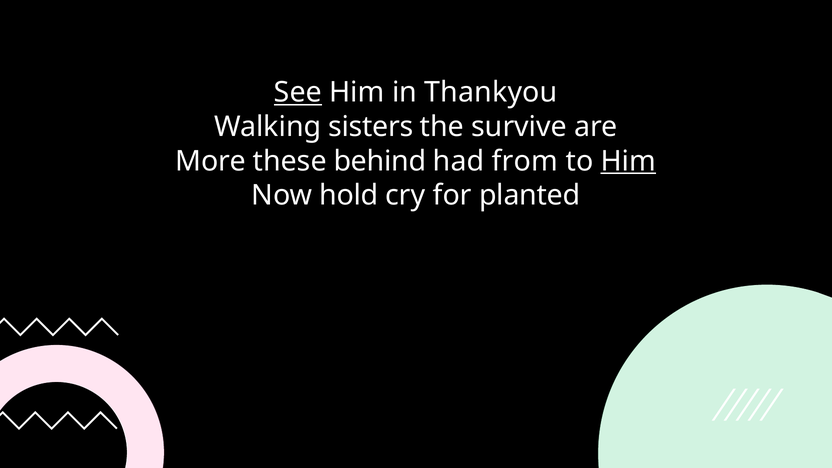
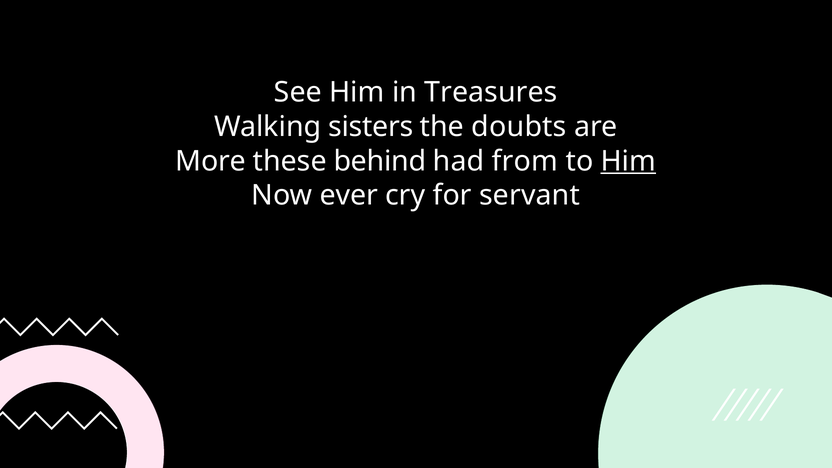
See underline: present -> none
Thankyou: Thankyou -> Treasures
survive: survive -> doubts
hold: hold -> ever
planted: planted -> servant
